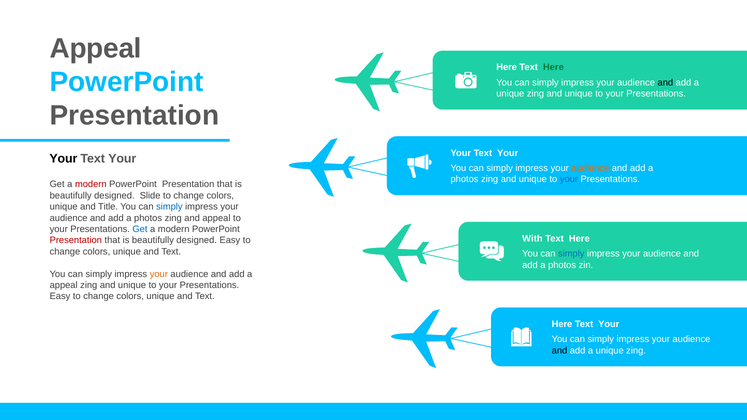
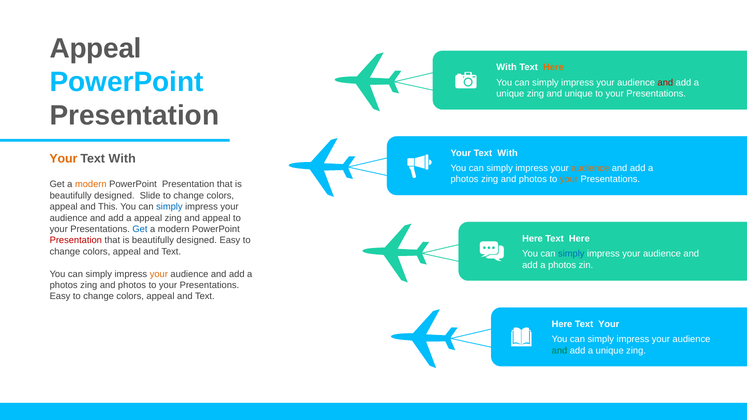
Here at (507, 67): Here -> With
Here at (553, 67) colour: green -> orange
and at (665, 83) colour: black -> red
Your at (508, 153): Your -> With
Your at (63, 159) colour: black -> orange
Your at (122, 159): Your -> With
unique at (533, 179): unique -> photos
your at (569, 179) colour: blue -> orange
modern at (91, 184) colour: red -> orange
unique at (64, 207): unique -> appeal
Title: Title -> This
photos at (148, 218): photos -> appeal
With at (532, 239): With -> Here
unique at (127, 252): unique -> appeal
appeal at (64, 285): appeal -> photos
unique at (132, 285): unique -> photos
unique at (160, 297): unique -> appeal
and at (559, 351) colour: black -> green
